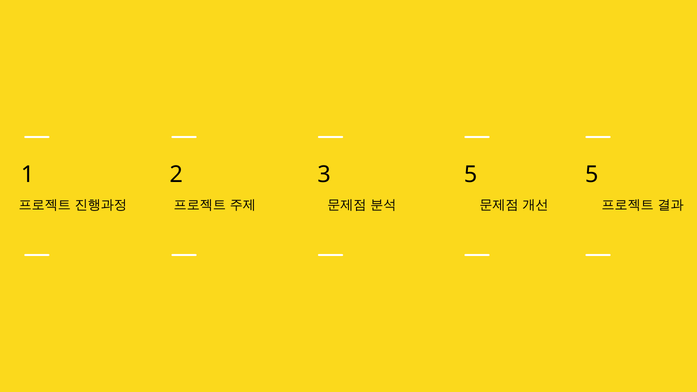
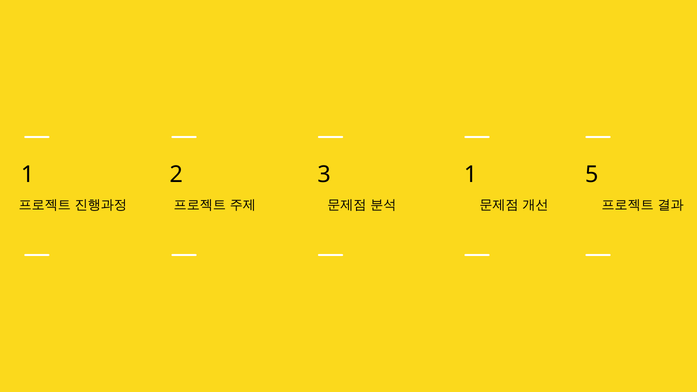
3 5: 5 -> 1
